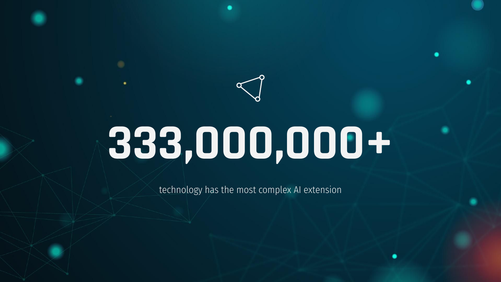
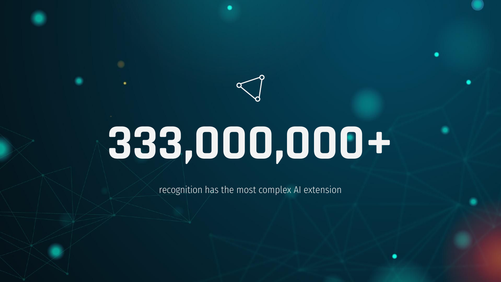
technology: technology -> recognition
